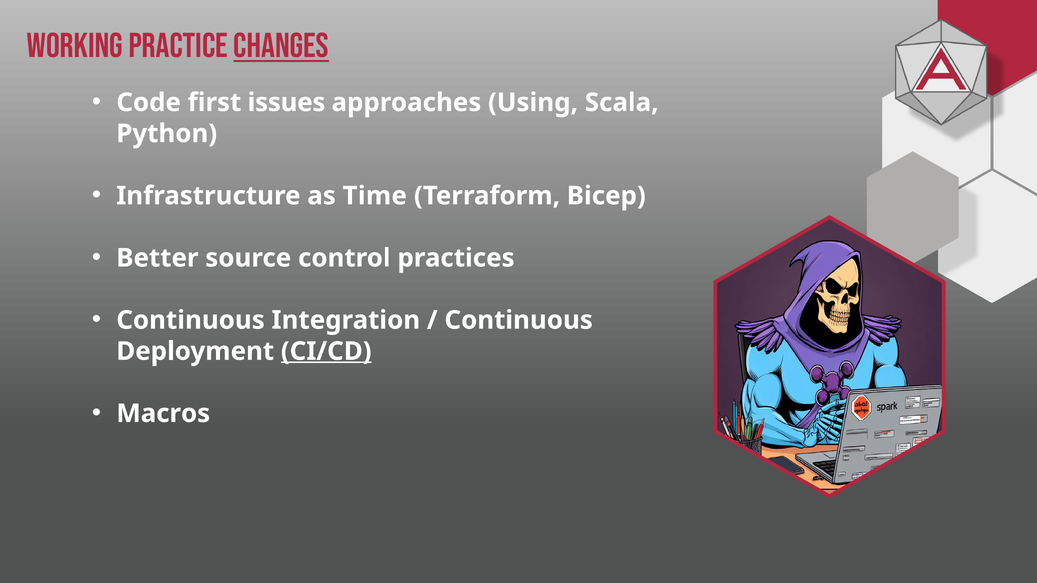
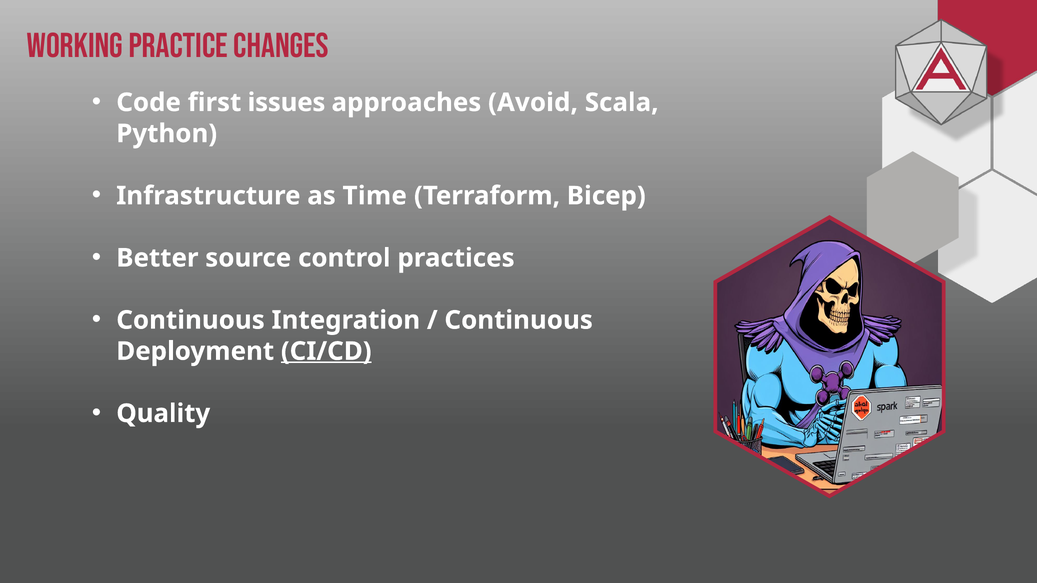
CHANGES underline: present -> none
Using: Using -> Avoid
Macros: Macros -> Quality
